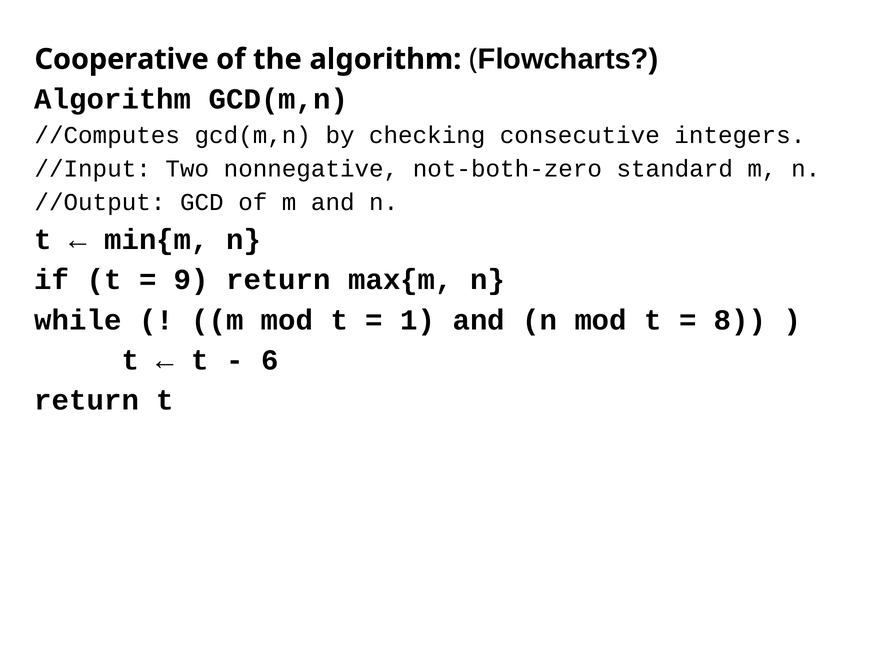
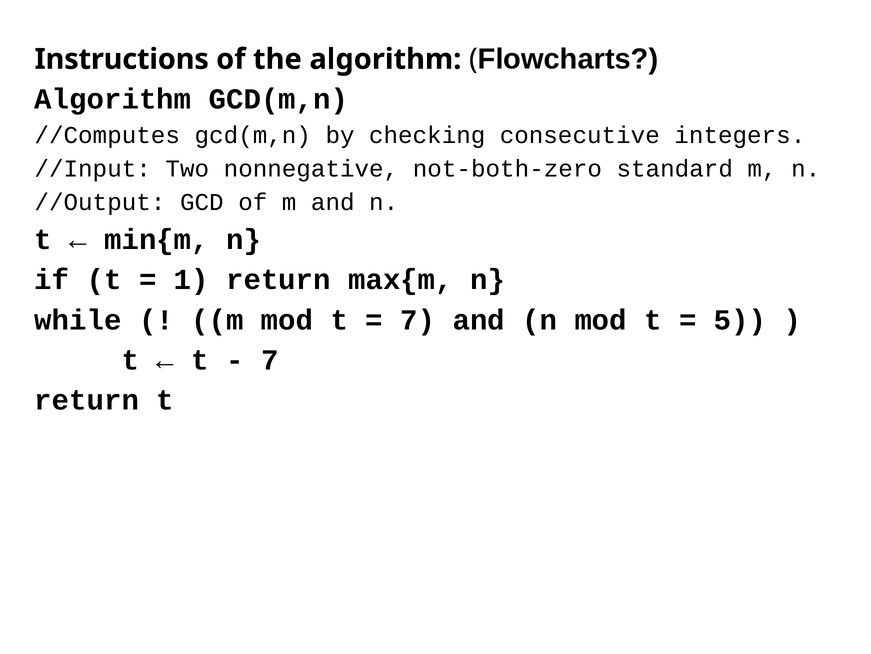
Cooperative: Cooperative -> Instructions
9: 9 -> 1
1 at (418, 320): 1 -> 7
8: 8 -> 5
6 at (270, 360): 6 -> 7
